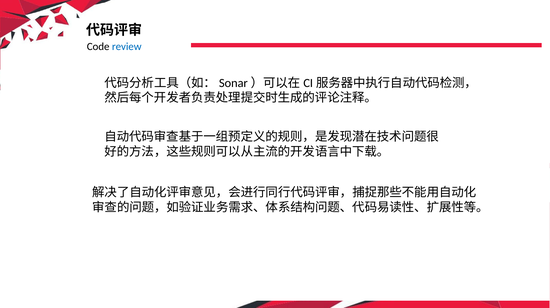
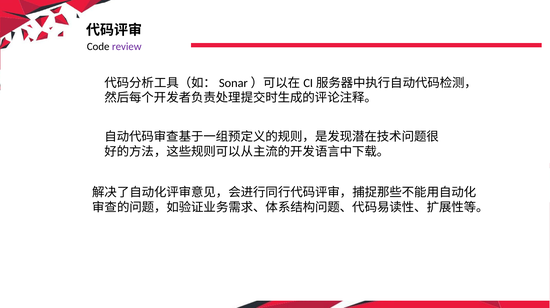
review colour: blue -> purple
